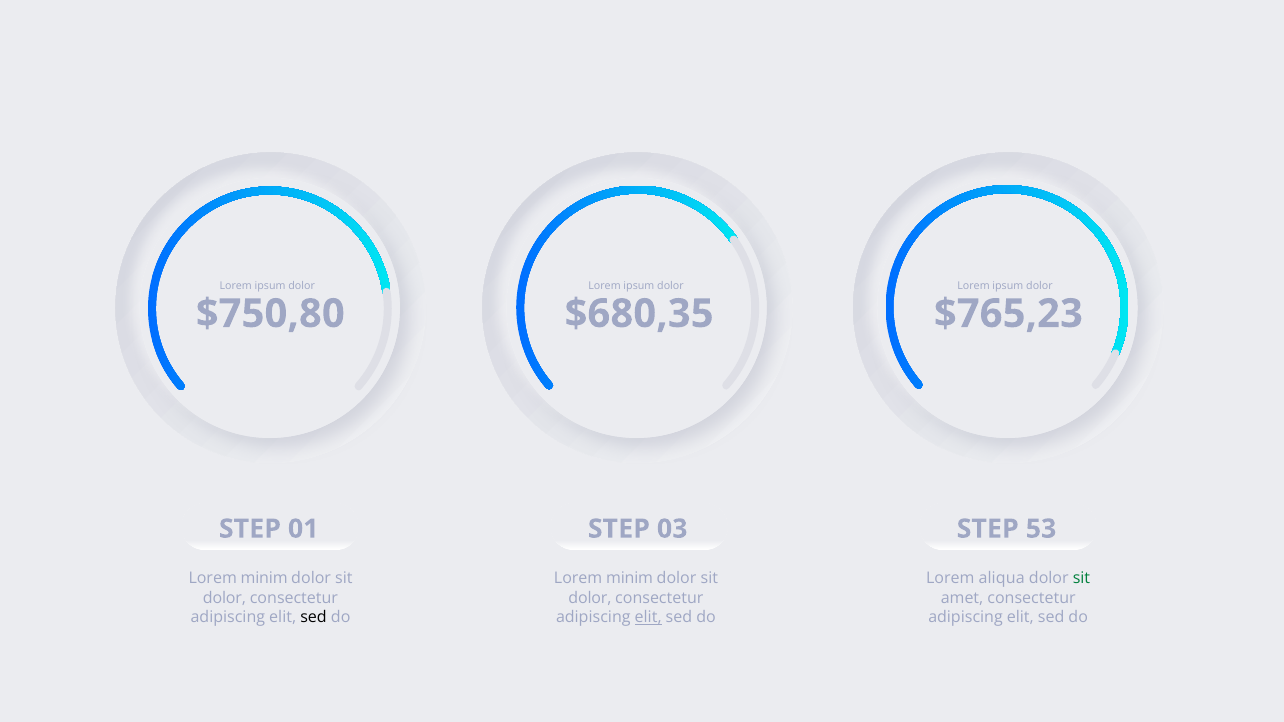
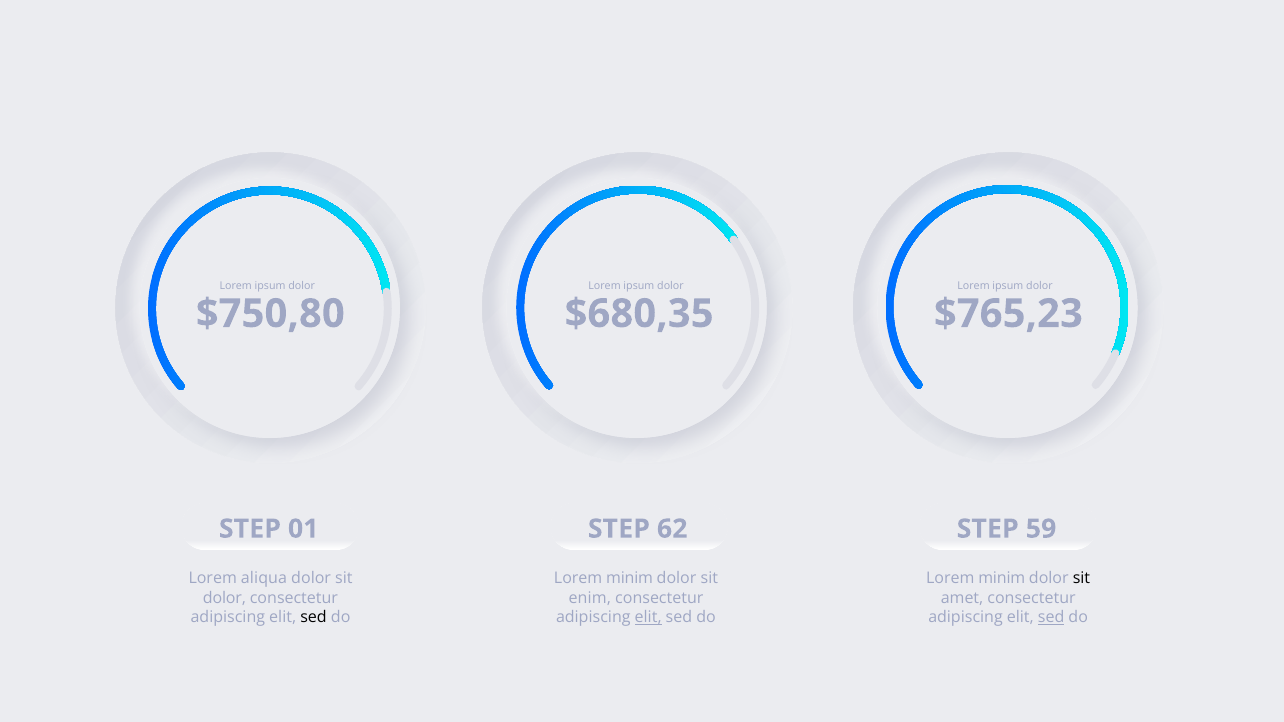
03: 03 -> 62
53: 53 -> 59
minim at (264, 579): minim -> aliqua
aliqua at (1002, 579): aliqua -> minim
sit at (1081, 579) colour: green -> black
dolor at (590, 598): dolor -> enim
sed at (1051, 617) underline: none -> present
